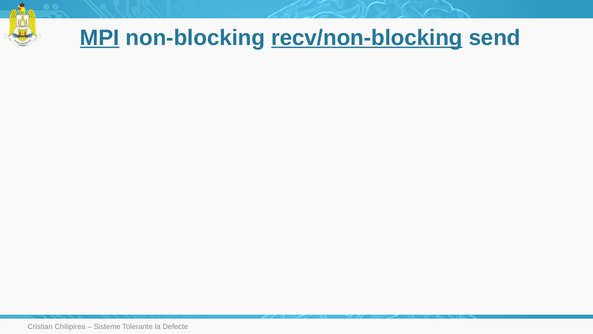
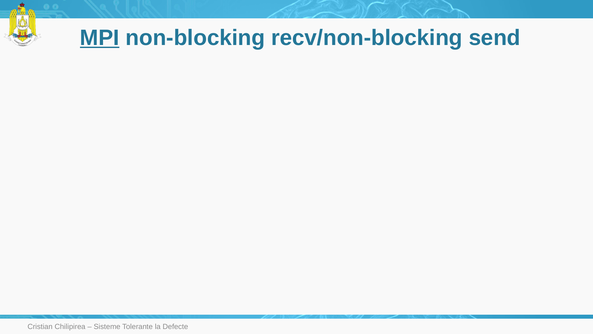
recv/non-blocking underline: present -> none
